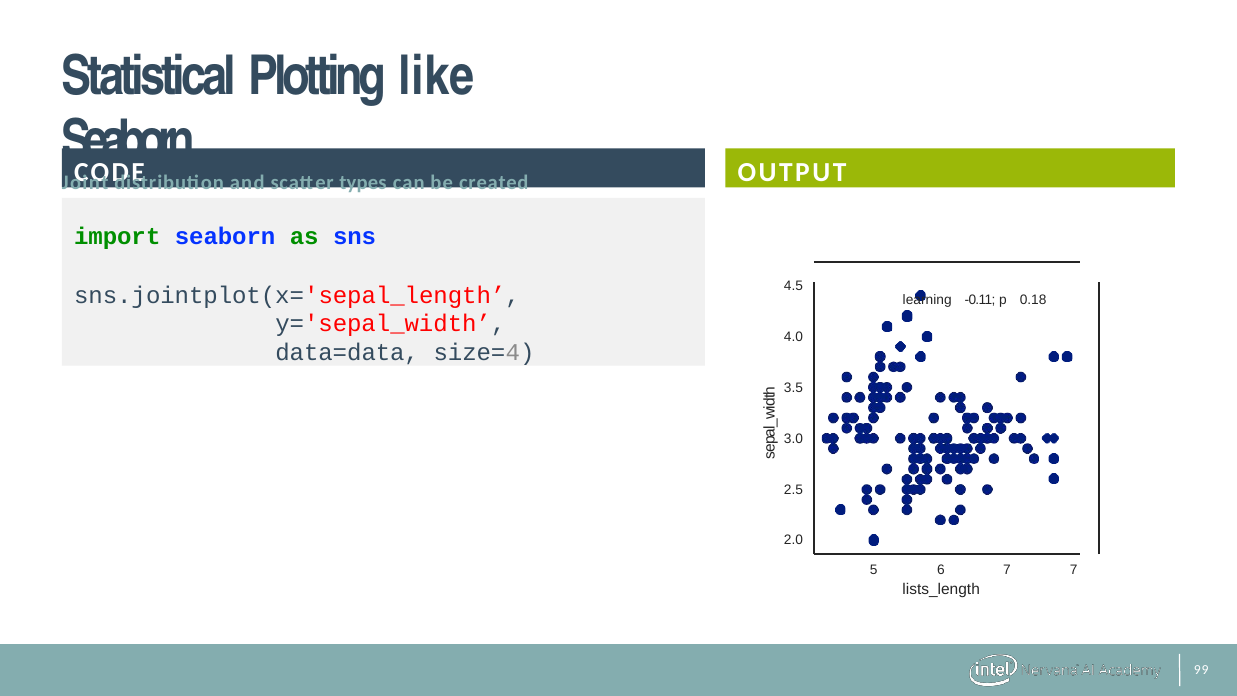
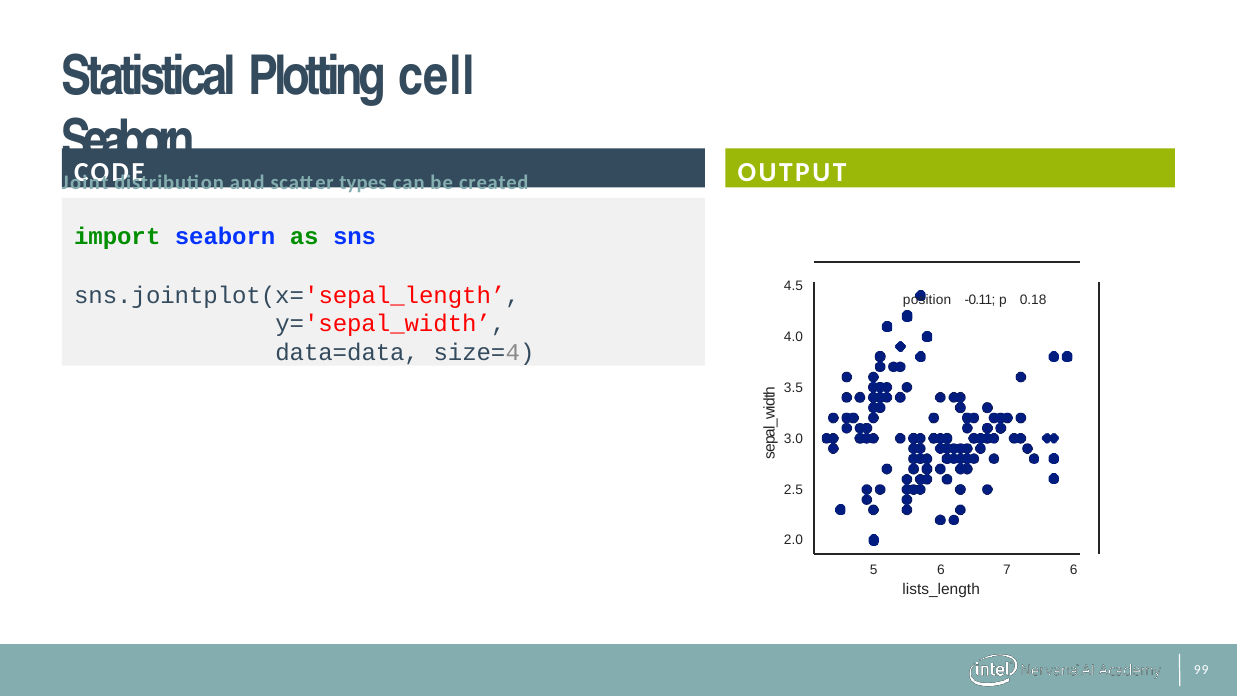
like: like -> cell
learning: learning -> position
7 7: 7 -> 6
